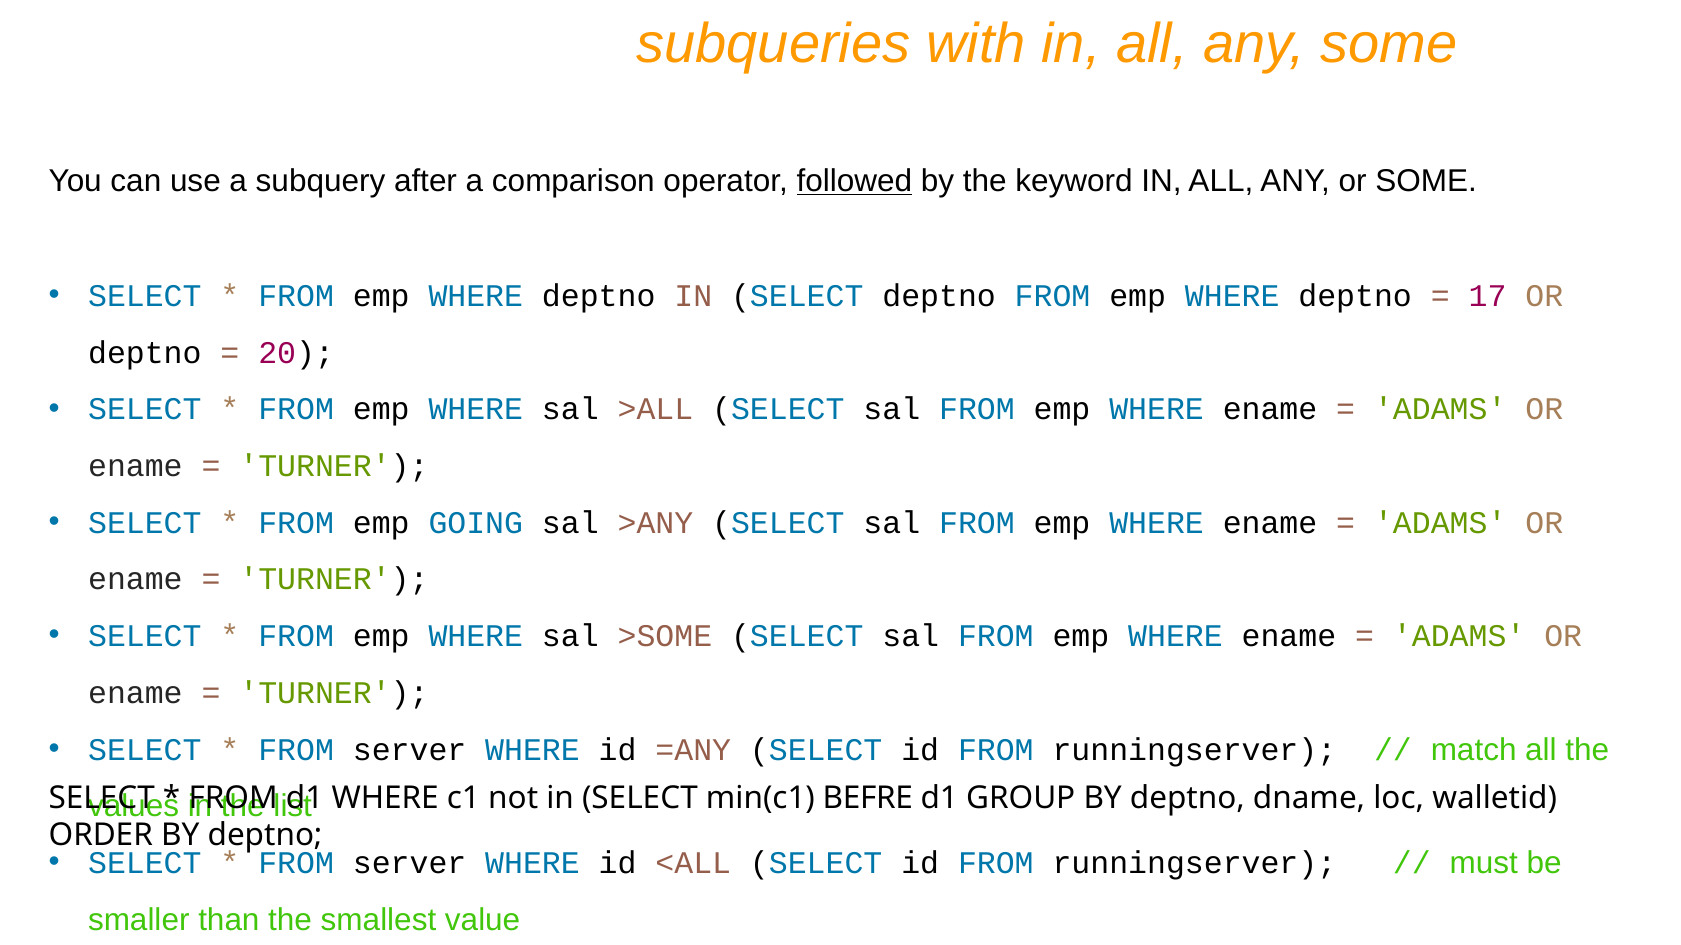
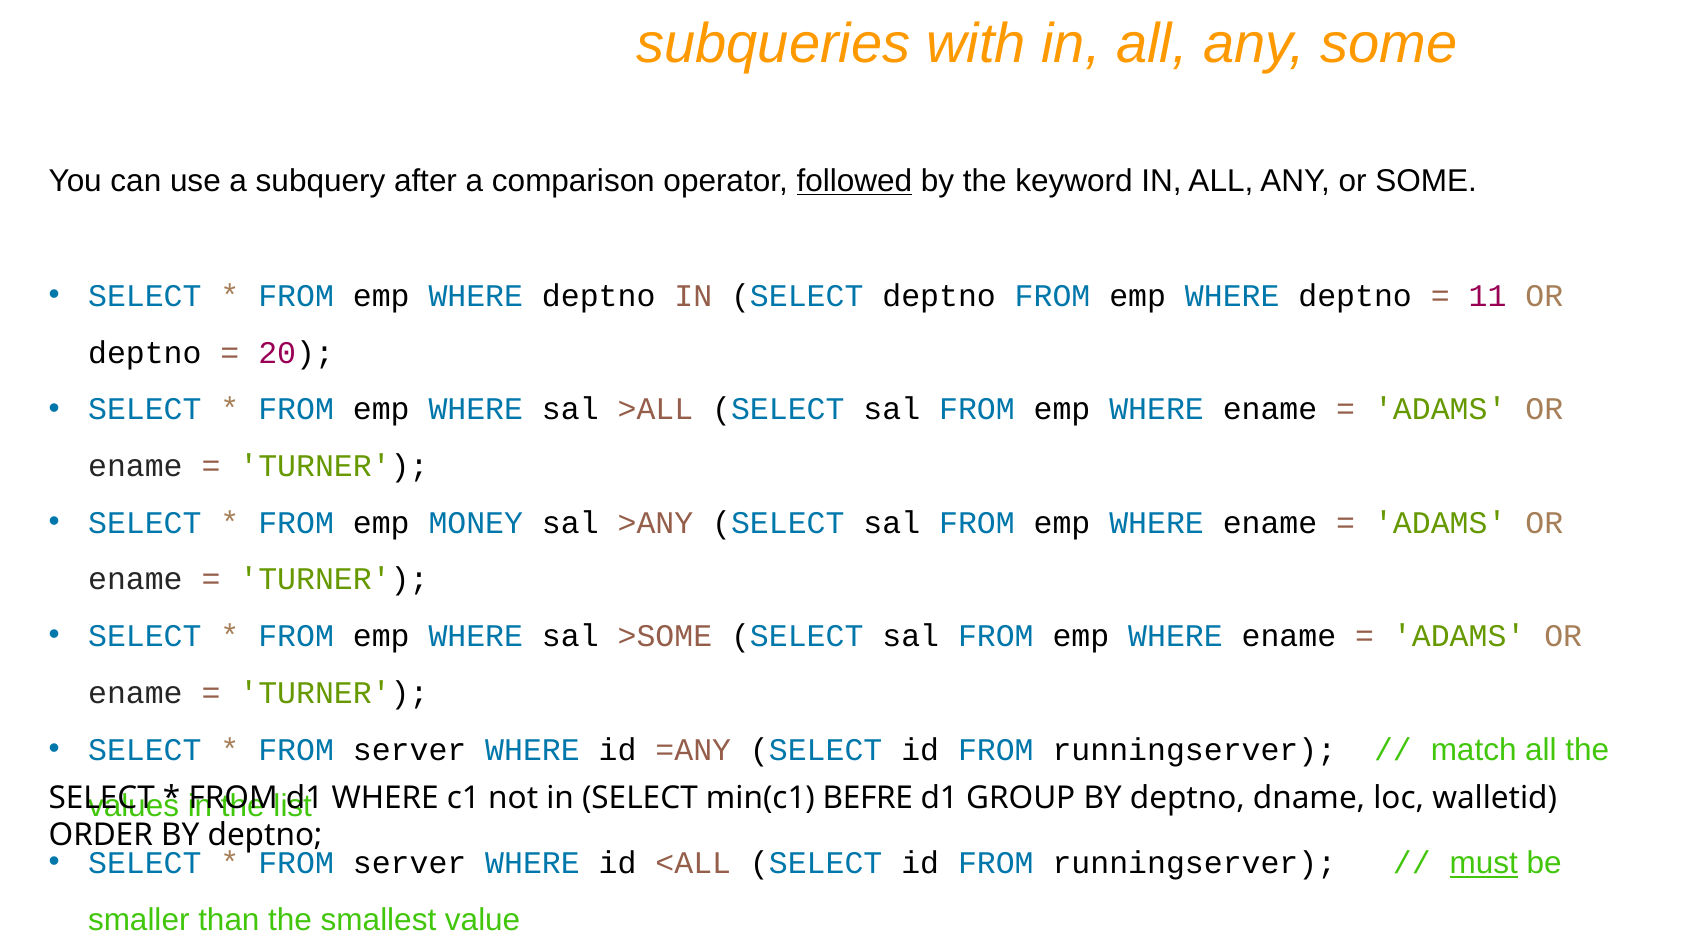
17: 17 -> 11
GOING: GOING -> MONEY
must underline: none -> present
